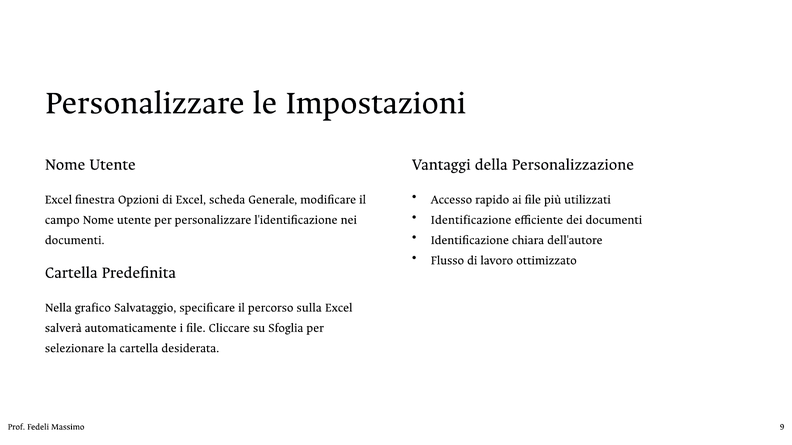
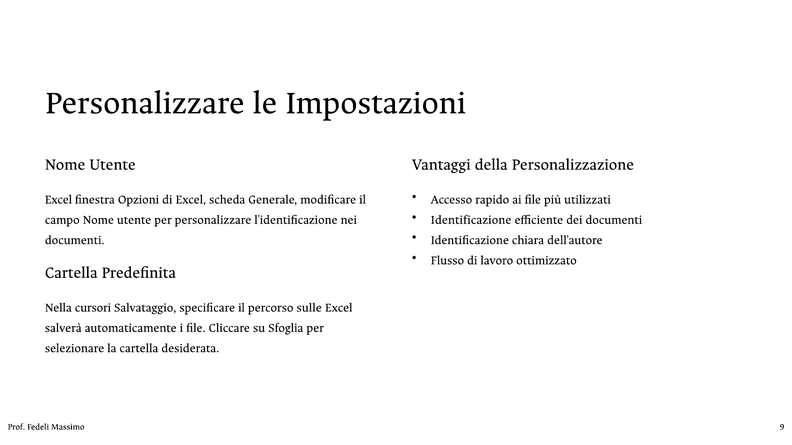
grafico: grafico -> cursori
sulla: sulla -> sulle
